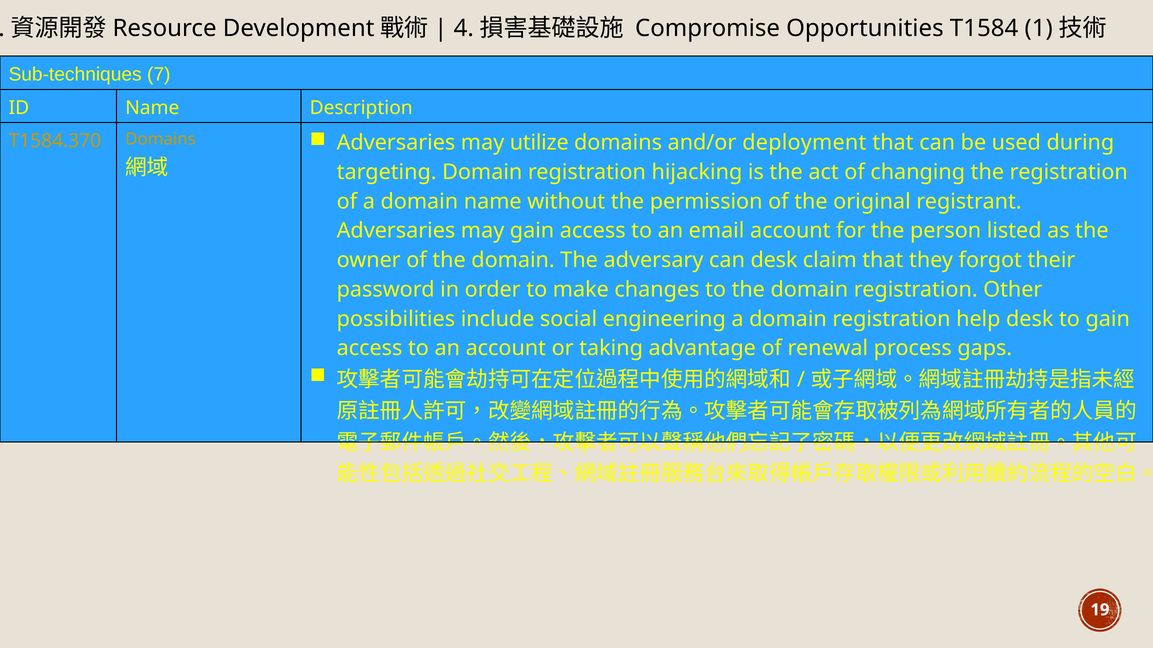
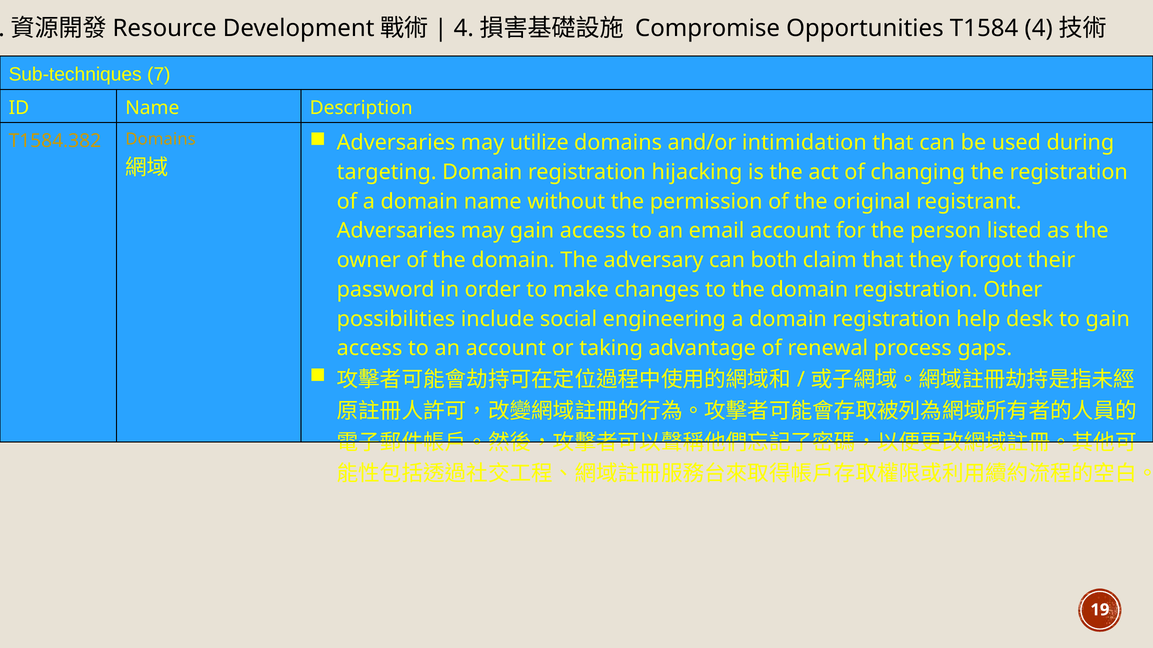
T1584 1: 1 -> 4
deployment: deployment -> intimidation
T1584.370: T1584.370 -> T1584.382
can desk: desk -> both
